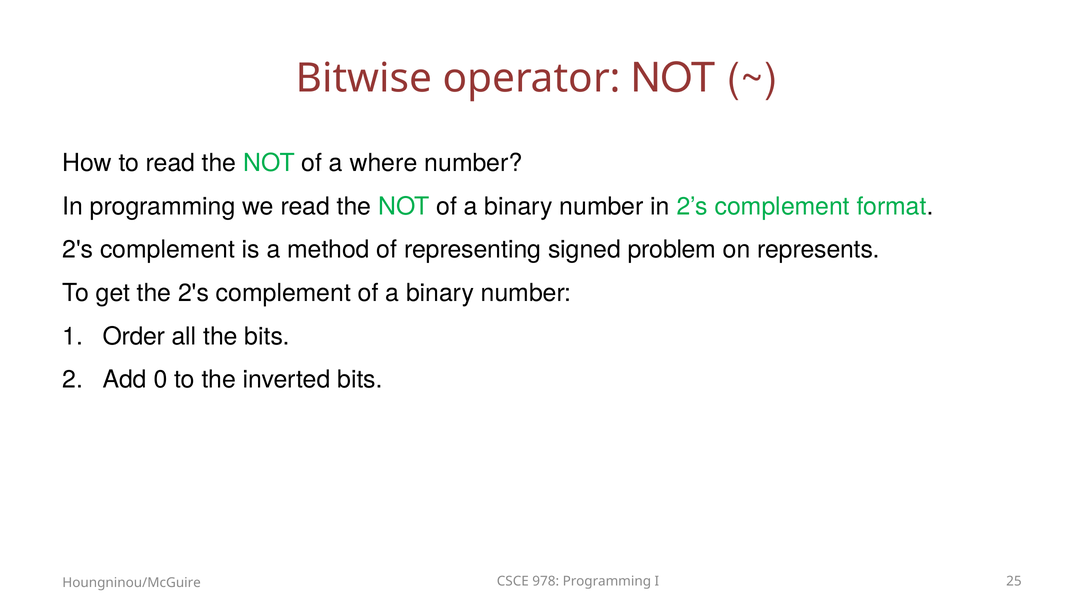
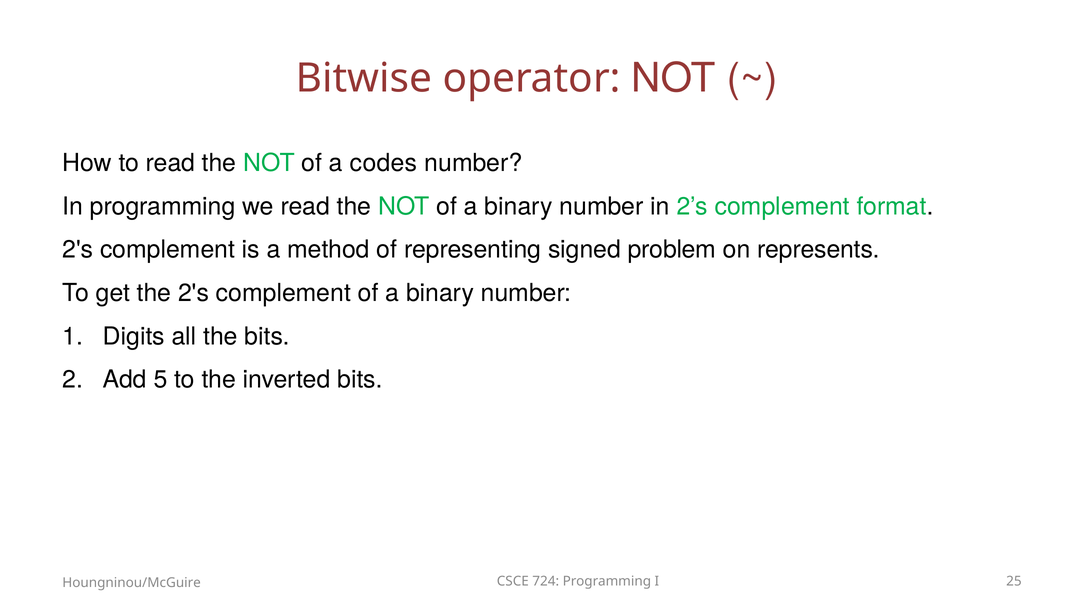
where: where -> codes
Order: Order -> Digits
0: 0 -> 5
978: 978 -> 724
